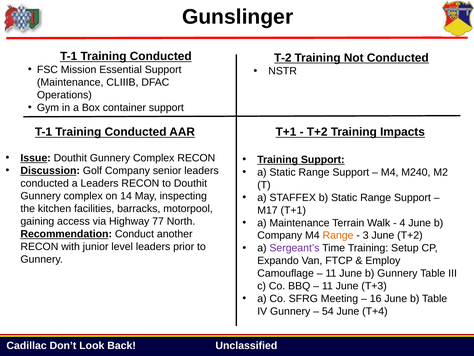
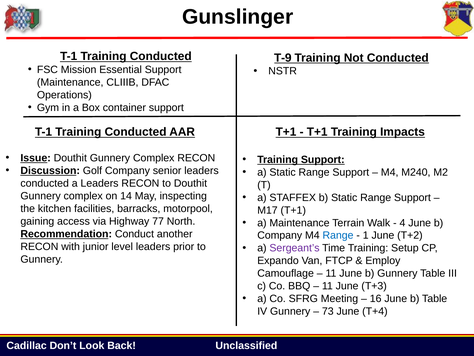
T-2: T-2 -> T-9
T+2 at (317, 132): T+2 -> T+1
Range at (338, 235) colour: orange -> blue
3: 3 -> 1
54: 54 -> 73
